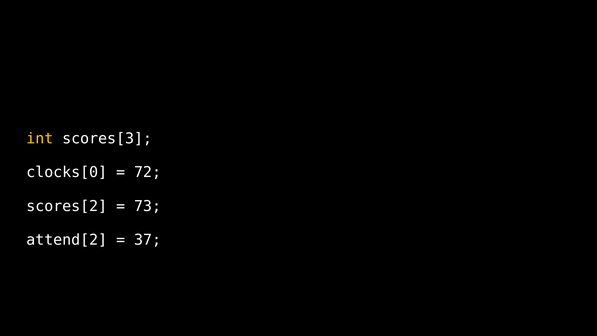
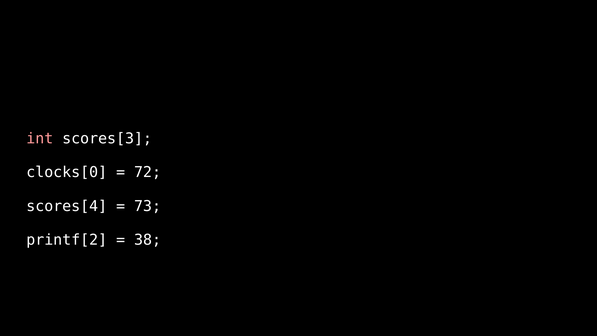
int colour: yellow -> pink
scores[2: scores[2 -> scores[4
attend[2: attend[2 -> printf[2
37: 37 -> 38
